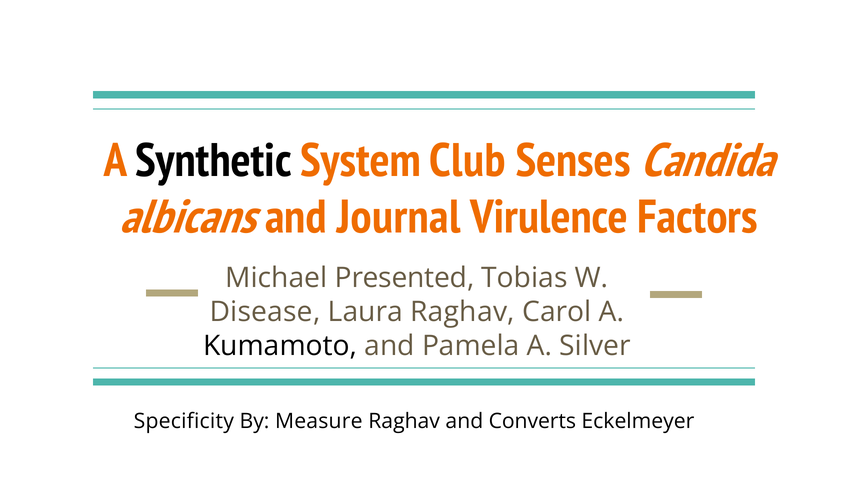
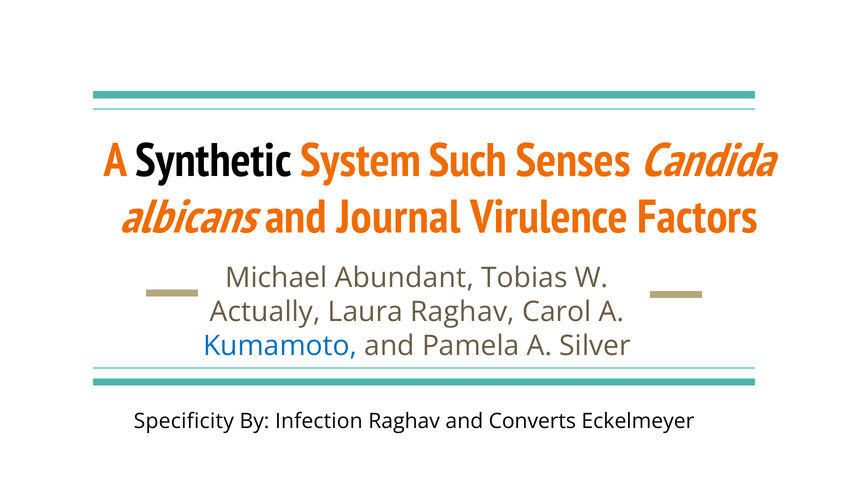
Club: Club -> Such
Presented: Presented -> Abundant
Disease: Disease -> Actually
Kumamoto colour: black -> blue
Measure: Measure -> Infection
